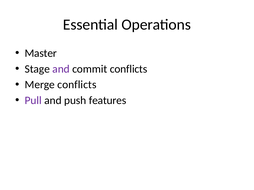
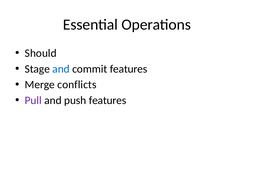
Master: Master -> Should
and at (61, 69) colour: purple -> blue
commit conflicts: conflicts -> features
